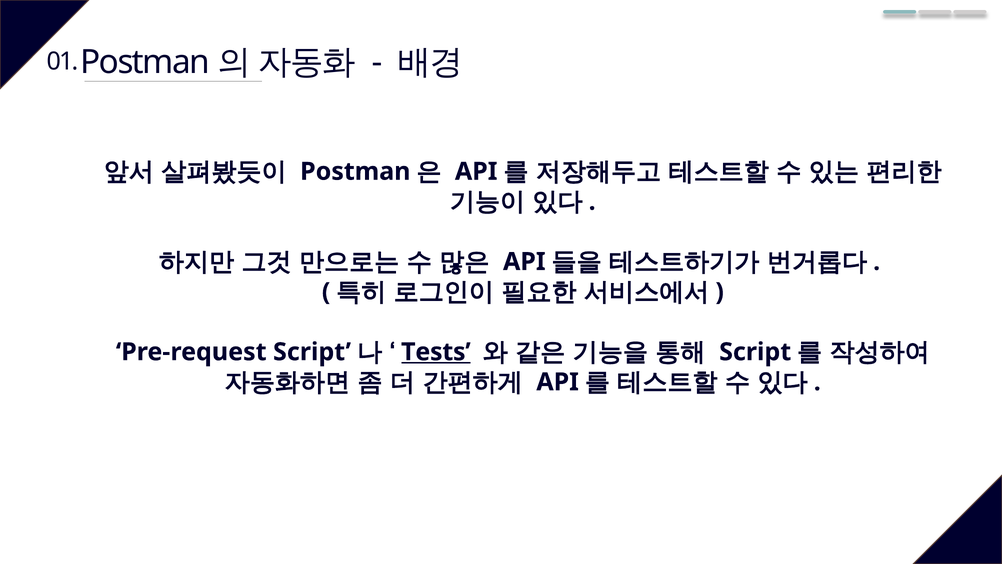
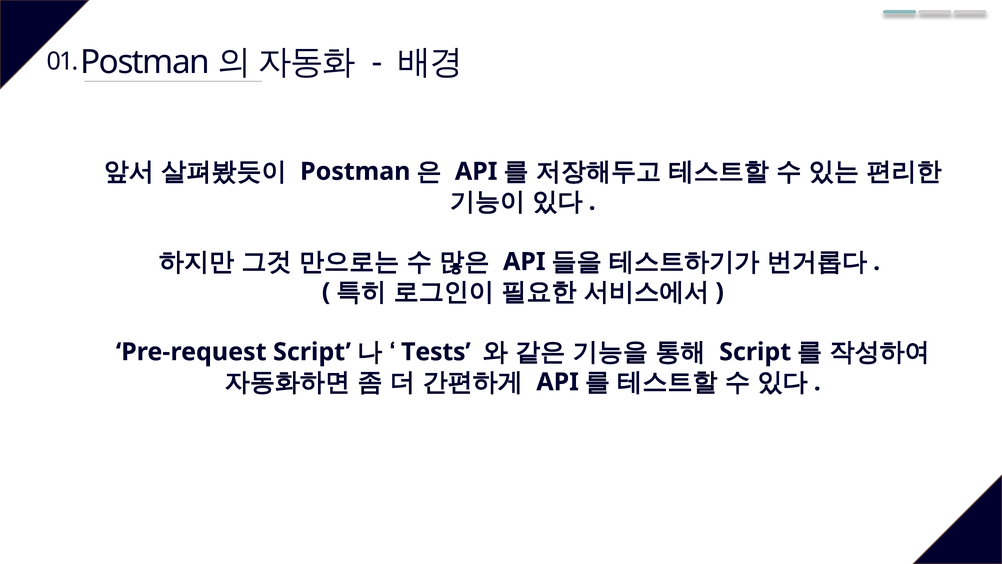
Tests underline: present -> none
